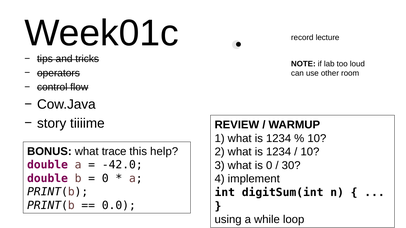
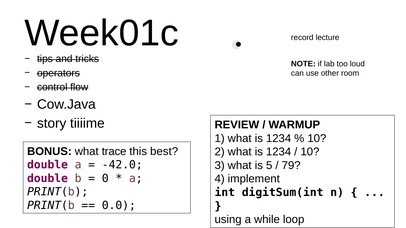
help: help -> best
is 0: 0 -> 5
30: 30 -> 79
